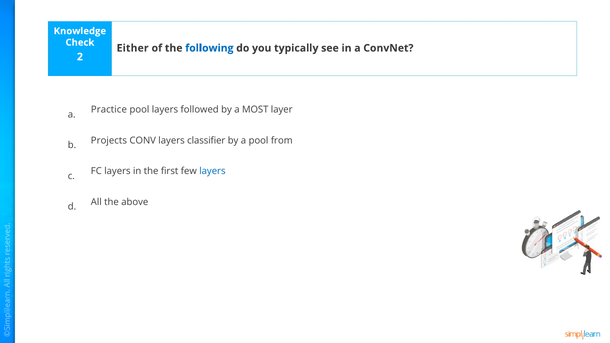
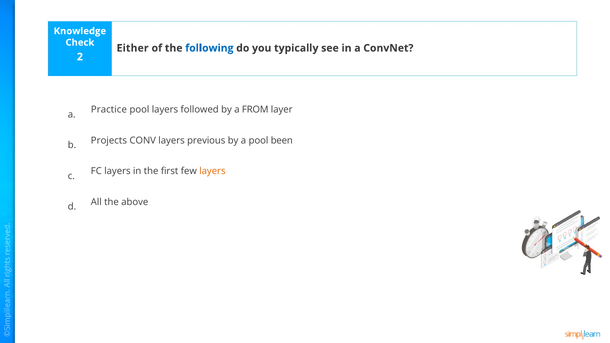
MOST: MOST -> FROM
classifier: classifier -> previous
from: from -> been
layers at (212, 171) colour: blue -> orange
